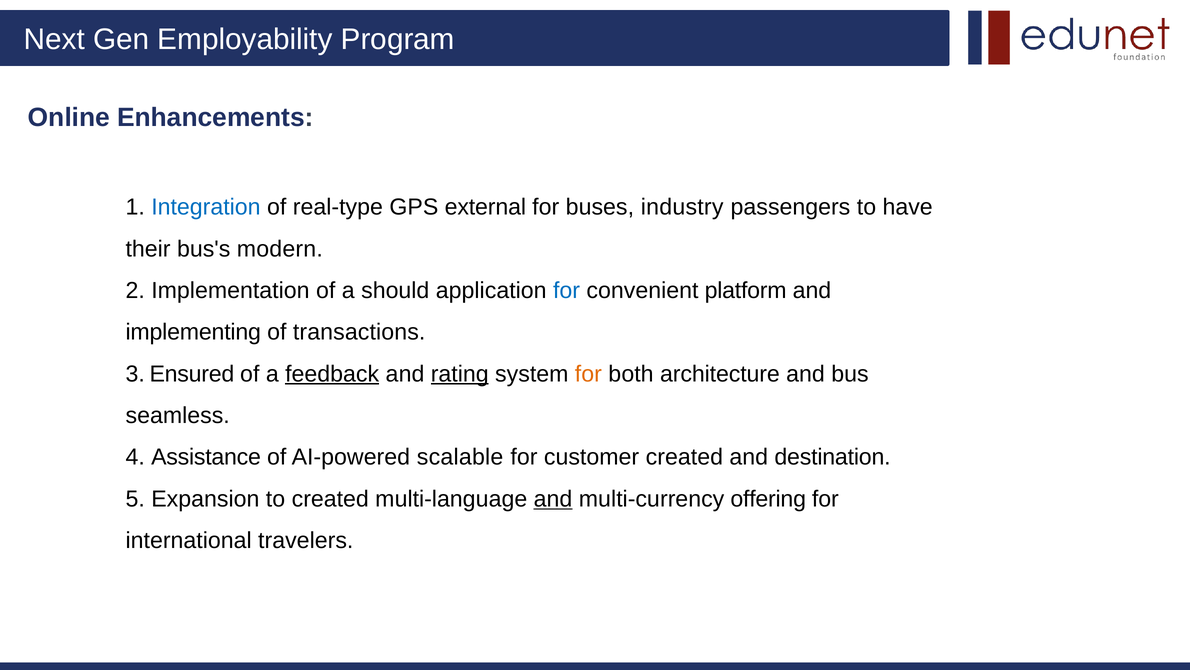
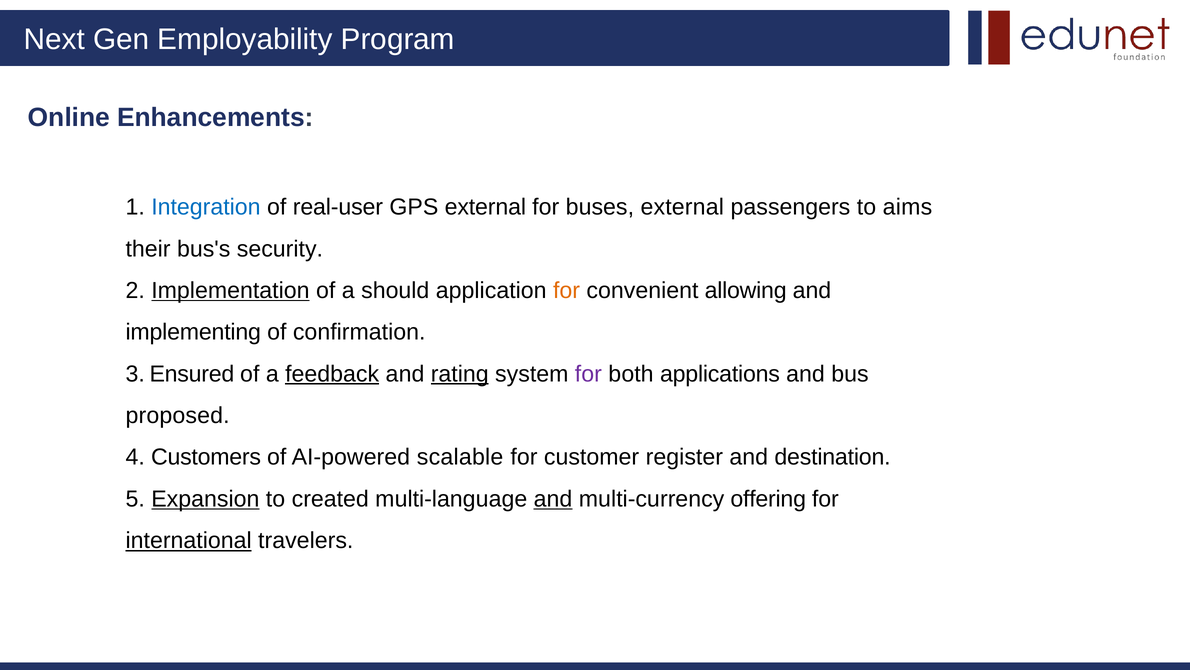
real-type: real-type -> real-user
buses industry: industry -> external
have: have -> aims
modern: modern -> security
Implementation underline: none -> present
for at (567, 290) colour: blue -> orange
platform: platform -> allowing
transactions: transactions -> confirmation
for at (588, 374) colour: orange -> purple
architecture: architecture -> applications
seamless: seamless -> proposed
Assistance: Assistance -> Customers
customer created: created -> register
Expansion underline: none -> present
international underline: none -> present
